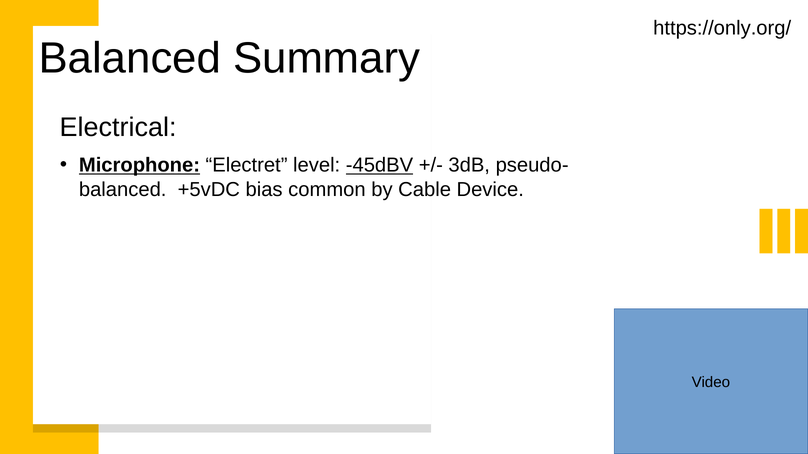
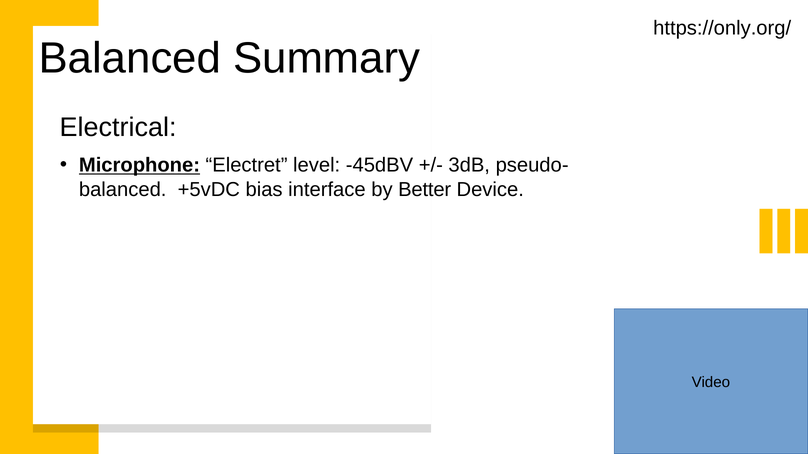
-45dBV underline: present -> none
common: common -> interface
Cable: Cable -> Better
